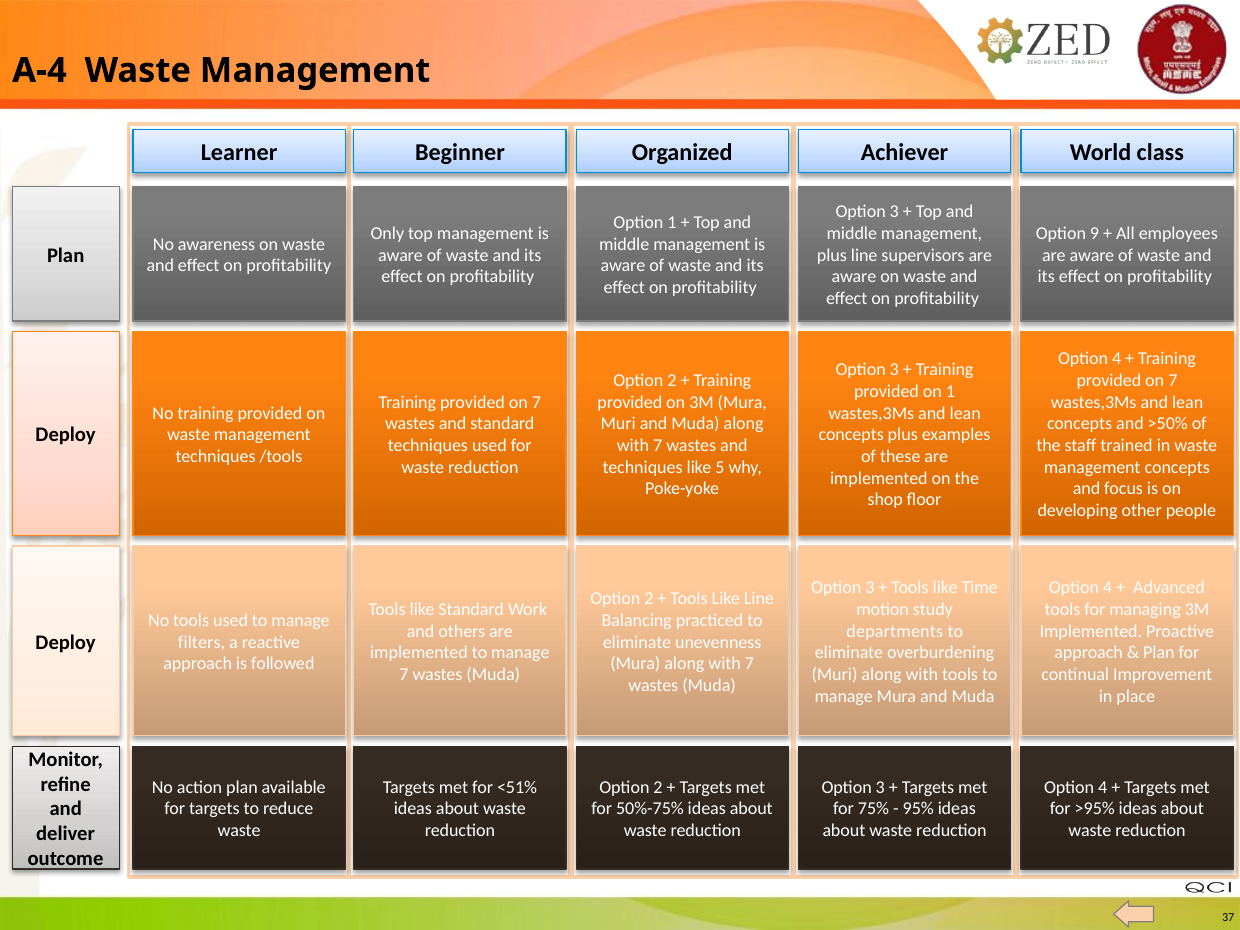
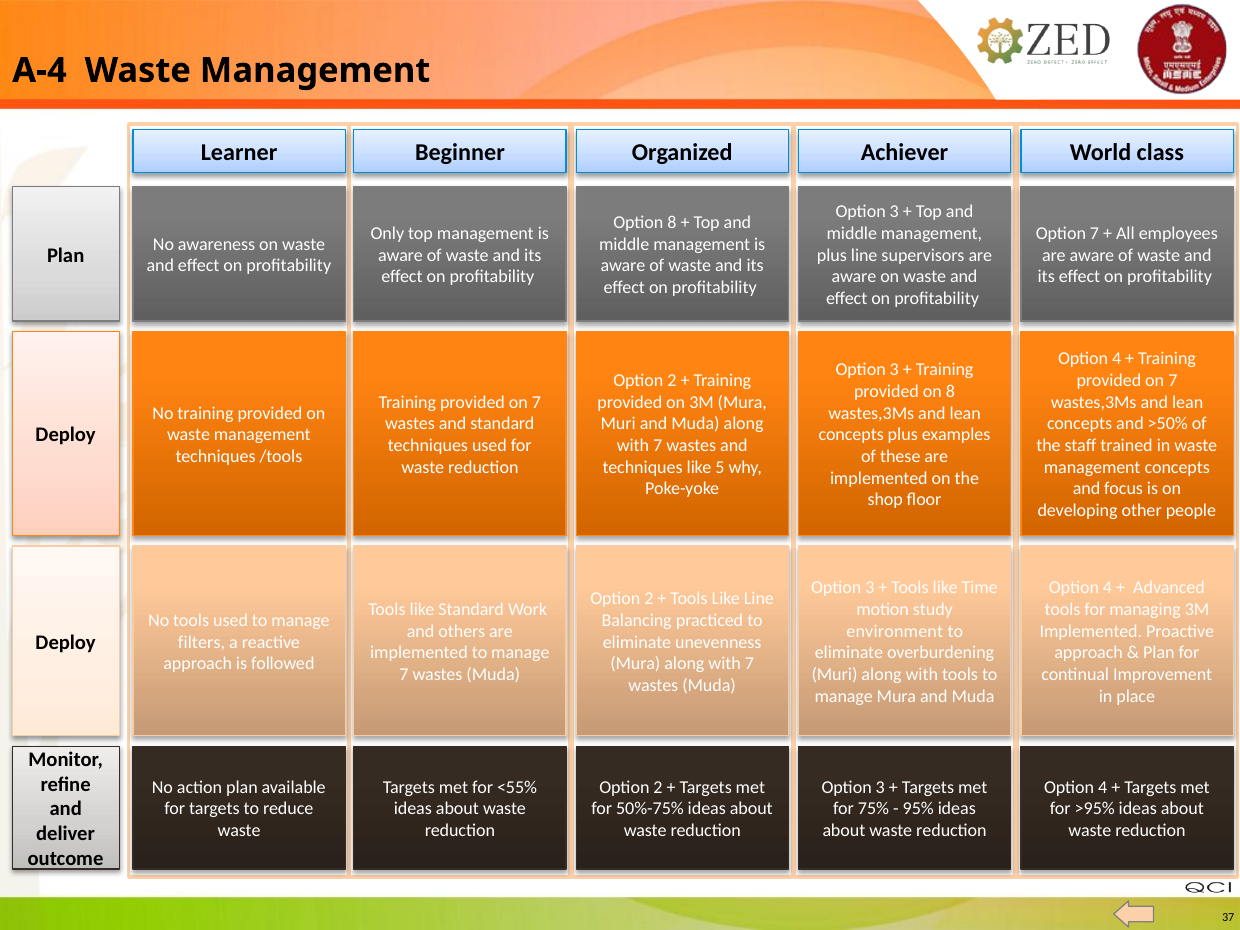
Option 1: 1 -> 8
Option 9: 9 -> 7
on 1: 1 -> 8
departments: departments -> environment
<51%: <51% -> <55%
